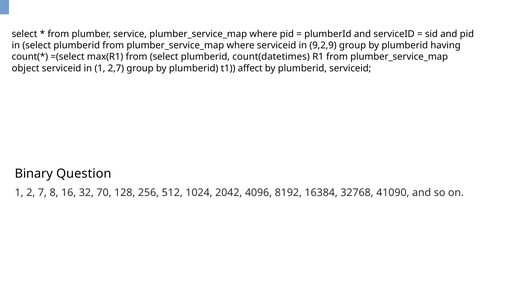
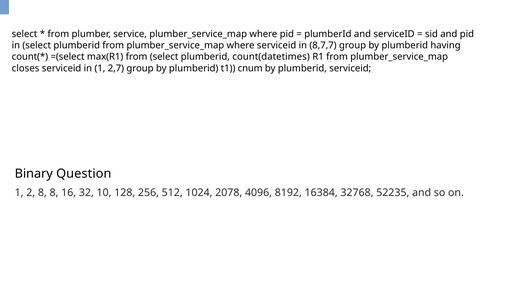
9,2,9: 9,2,9 -> 8,7,7
object: object -> closes
affect: affect -> cnum
2 7: 7 -> 8
70: 70 -> 10
2042: 2042 -> 2078
41090: 41090 -> 52235
